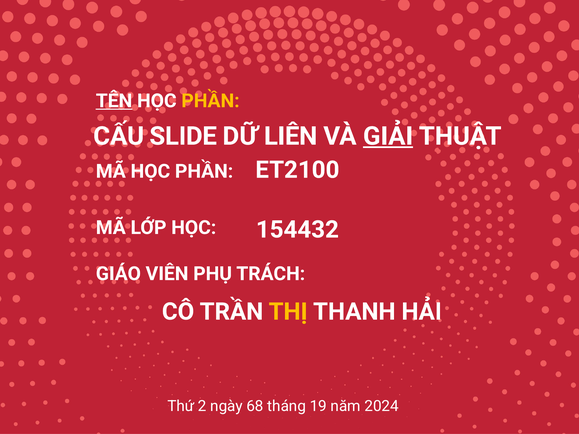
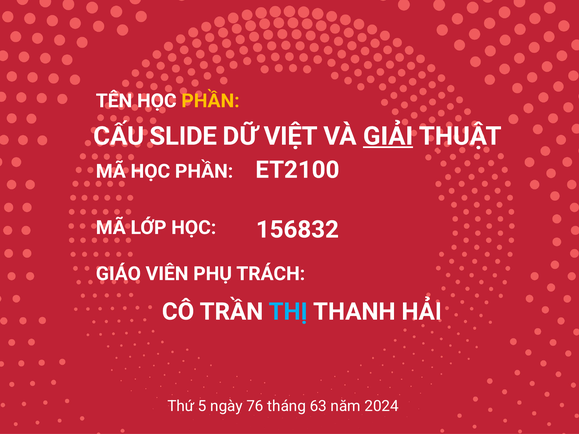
TÊN underline: present -> none
LIÊN: LIÊN -> VIỆT
154432: 154432 -> 156832
THỊ colour: yellow -> light blue
2: 2 -> 5
68: 68 -> 76
19: 19 -> 63
